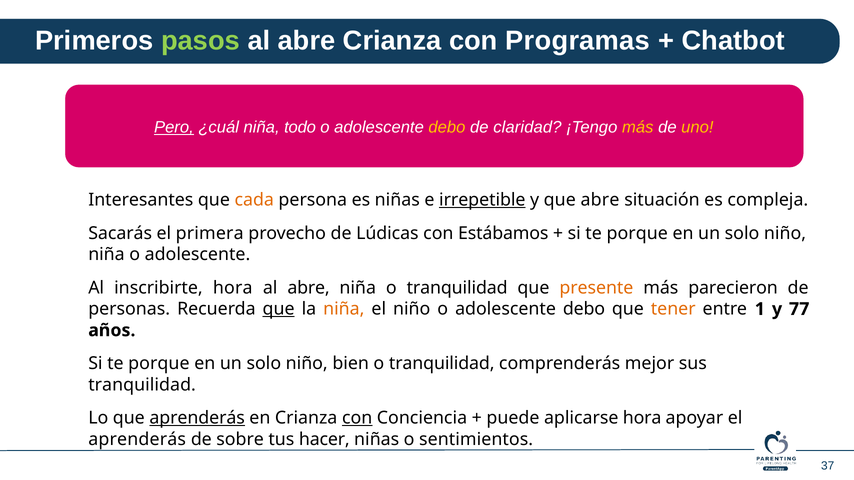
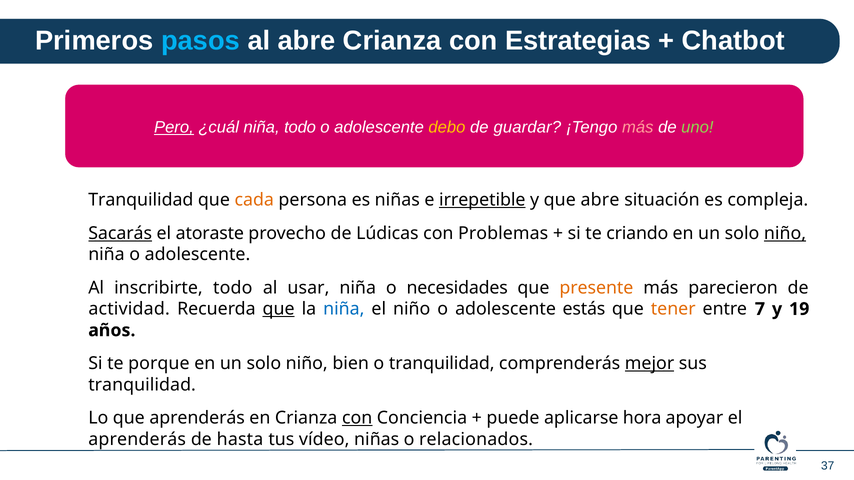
pasos colour: light green -> light blue
Programas: Programas -> Estrategias
claridad: claridad -> guardar
más at (638, 127) colour: yellow -> pink
uno colour: yellow -> light green
Interesantes at (141, 200): Interesantes -> Tranquilidad
Sacarás underline: none -> present
primera: primera -> atoraste
Estábamos: Estábamos -> Problemas
porque at (637, 233): porque -> criando
niño at (785, 233) underline: none -> present
inscribirte hora: hora -> todo
abre at (309, 288): abre -> usar
niña o tranquilidad: tranquilidad -> necesidades
personas: personas -> actividad
niña at (344, 309) colour: orange -> blue
niño o adolescente debo: debo -> estás
1: 1 -> 7
77: 77 -> 19
mejor underline: none -> present
aprenderás at (197, 418) underline: present -> none
sobre: sobre -> hasta
hacer: hacer -> vídeo
sentimientos: sentimientos -> relacionados
